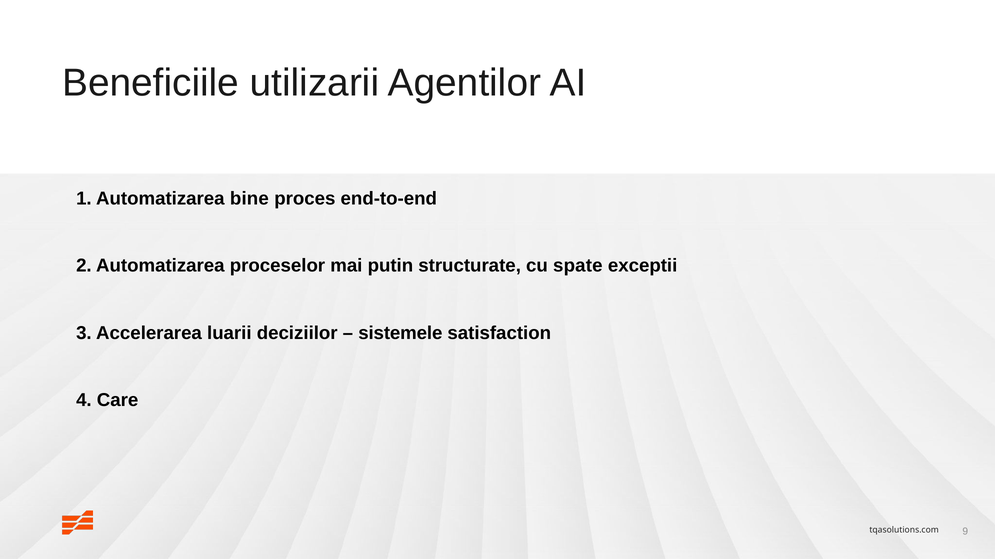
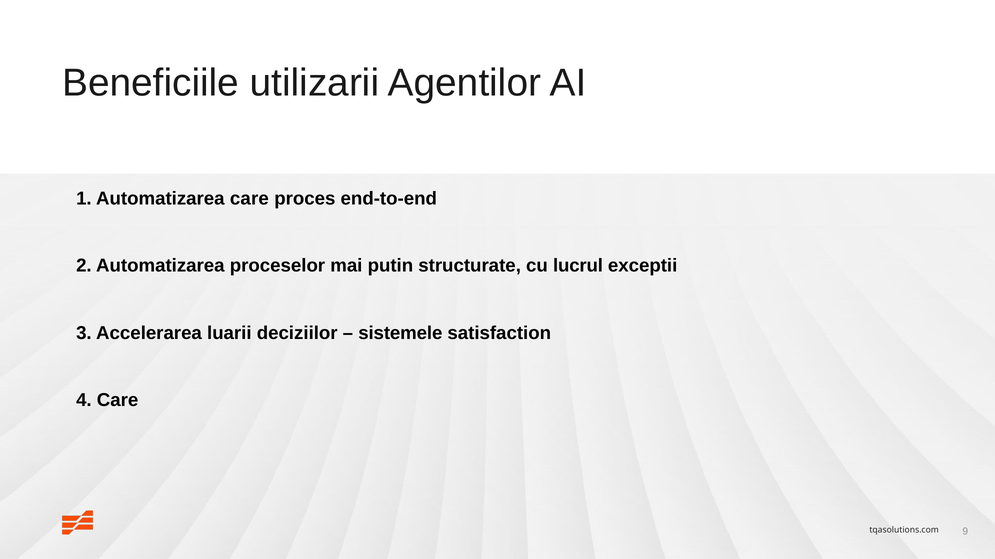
Automatizarea bine: bine -> care
spate: spate -> lucrul
